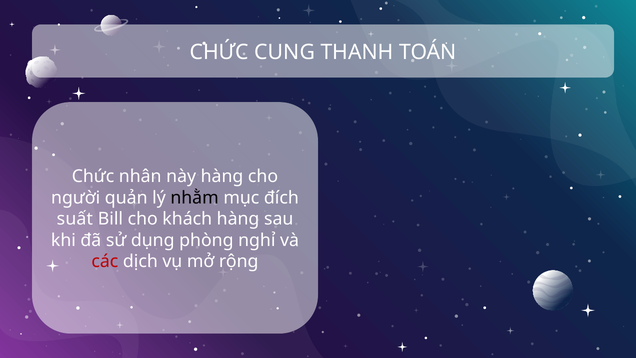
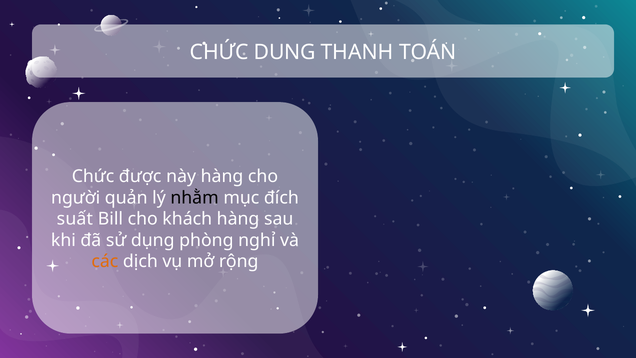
CUNG: CUNG -> DUNG
nhân: nhân -> được
các colour: red -> orange
